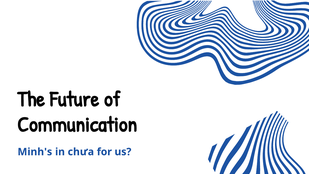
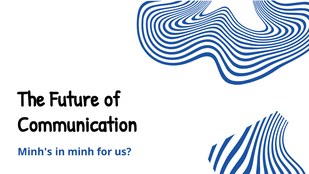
chưa: chưa -> minh
